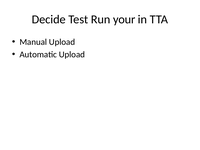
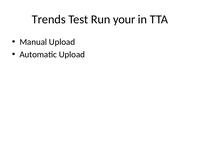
Decide: Decide -> Trends
